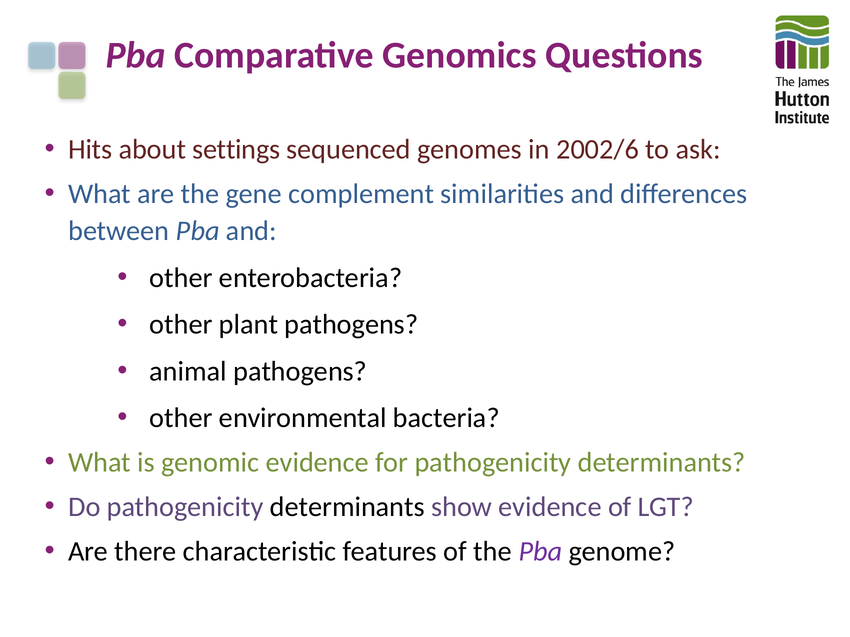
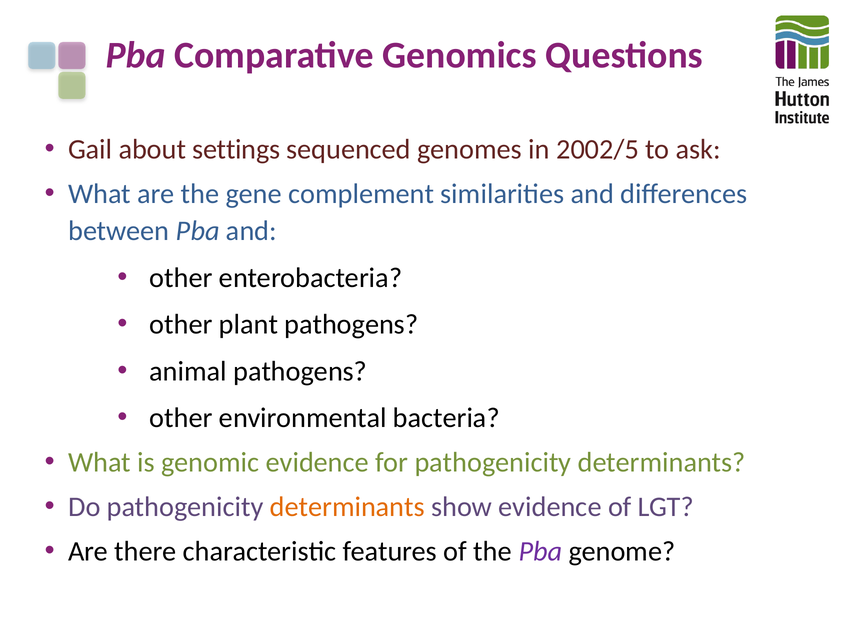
Hits: Hits -> Gail
2002/6: 2002/6 -> 2002/5
determinants at (347, 507) colour: black -> orange
